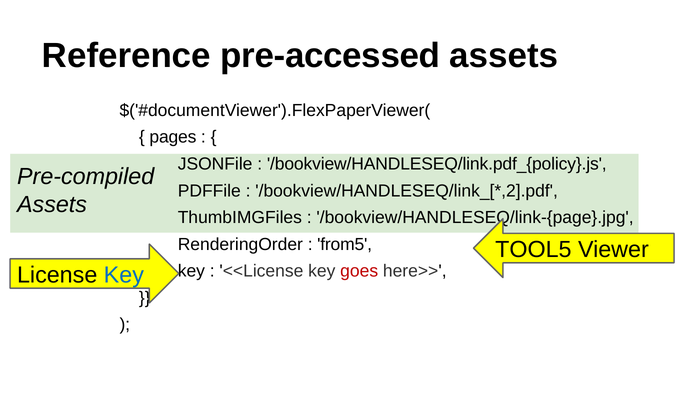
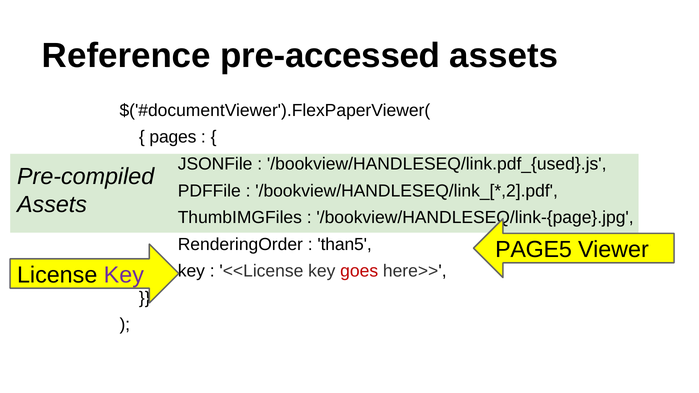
/bookview/HANDLESEQ/link.pdf_{policy}.js: /bookview/HANDLESEQ/link.pdf_{policy}.js -> /bookview/HANDLESEQ/link.pdf_{used}.js
from5: from5 -> than5
TOOL5: TOOL5 -> PAGE5
Key at (124, 275) colour: blue -> purple
